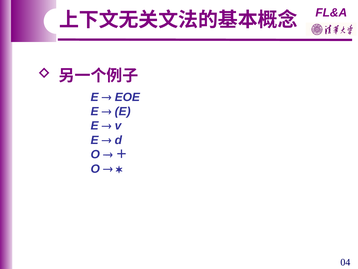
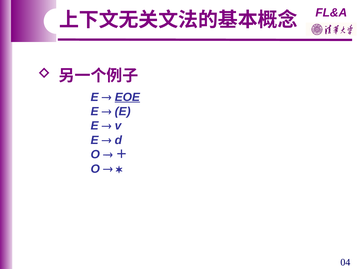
EOE underline: none -> present
